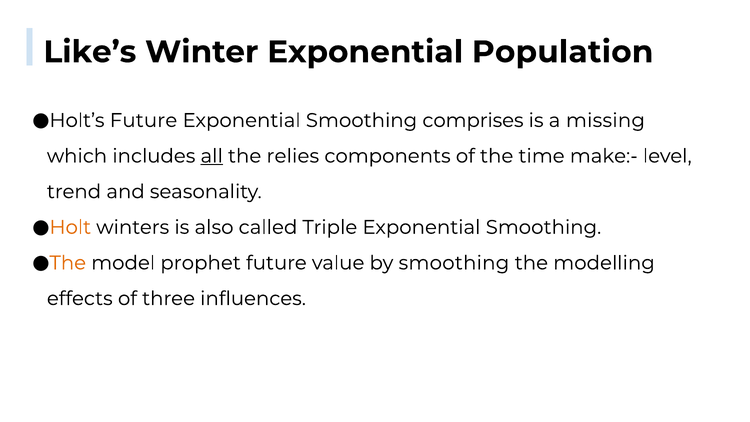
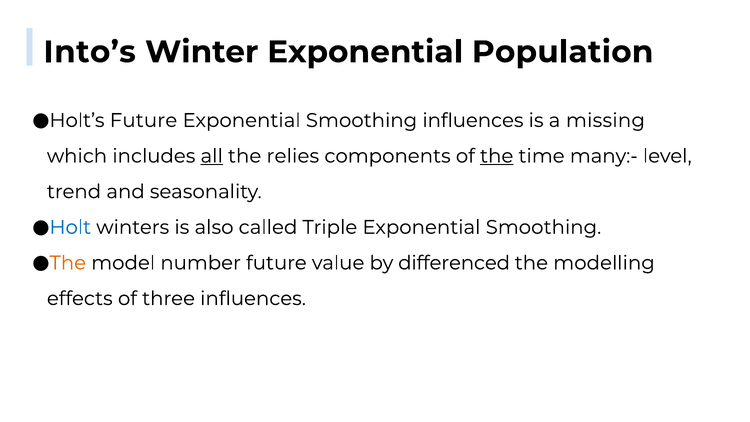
Like’s: Like’s -> Into’s
Smoothing comprises: comprises -> influences
the at (497, 156) underline: none -> present
make:-: make:- -> many:-
Holt colour: orange -> blue
prophet: prophet -> number
by smoothing: smoothing -> differenced
